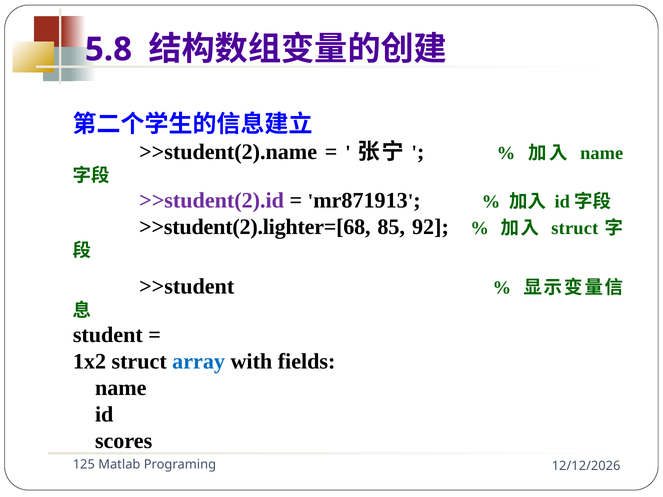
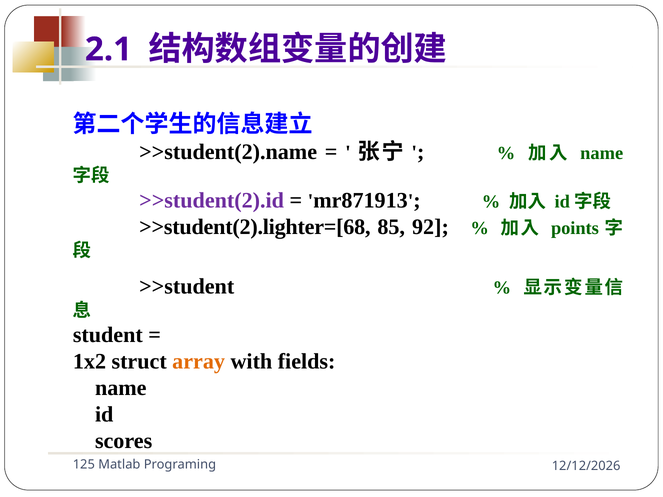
5.8: 5.8 -> 2.1
struct at (575, 228): struct -> points
array colour: blue -> orange
